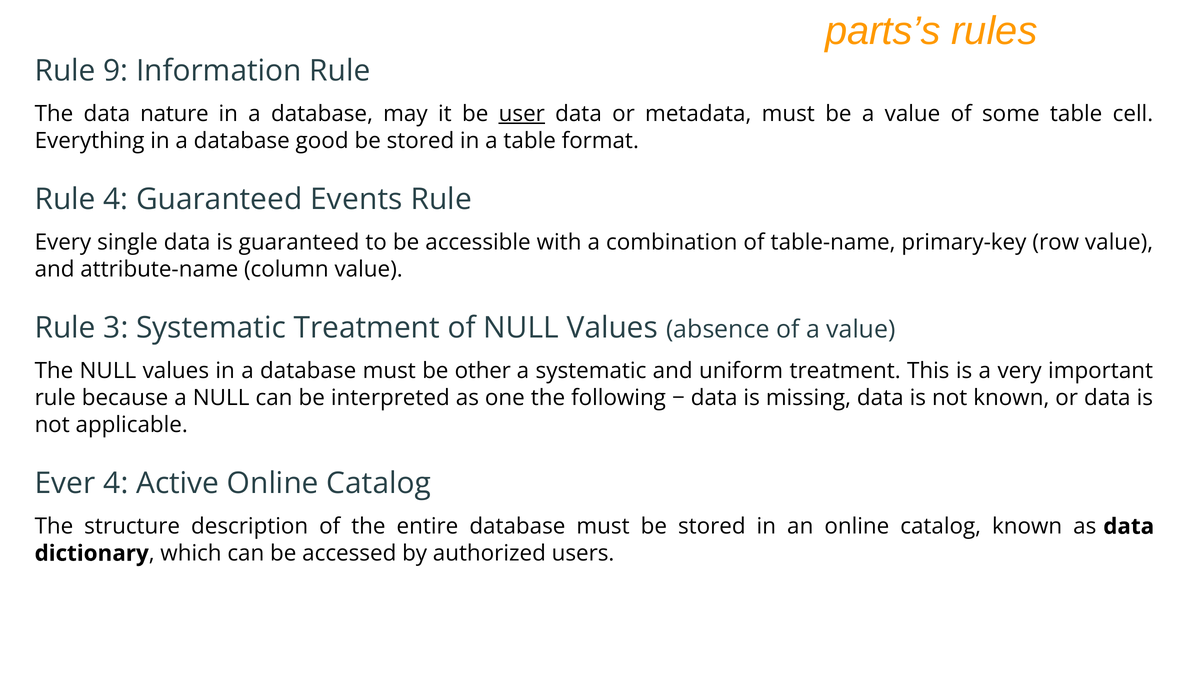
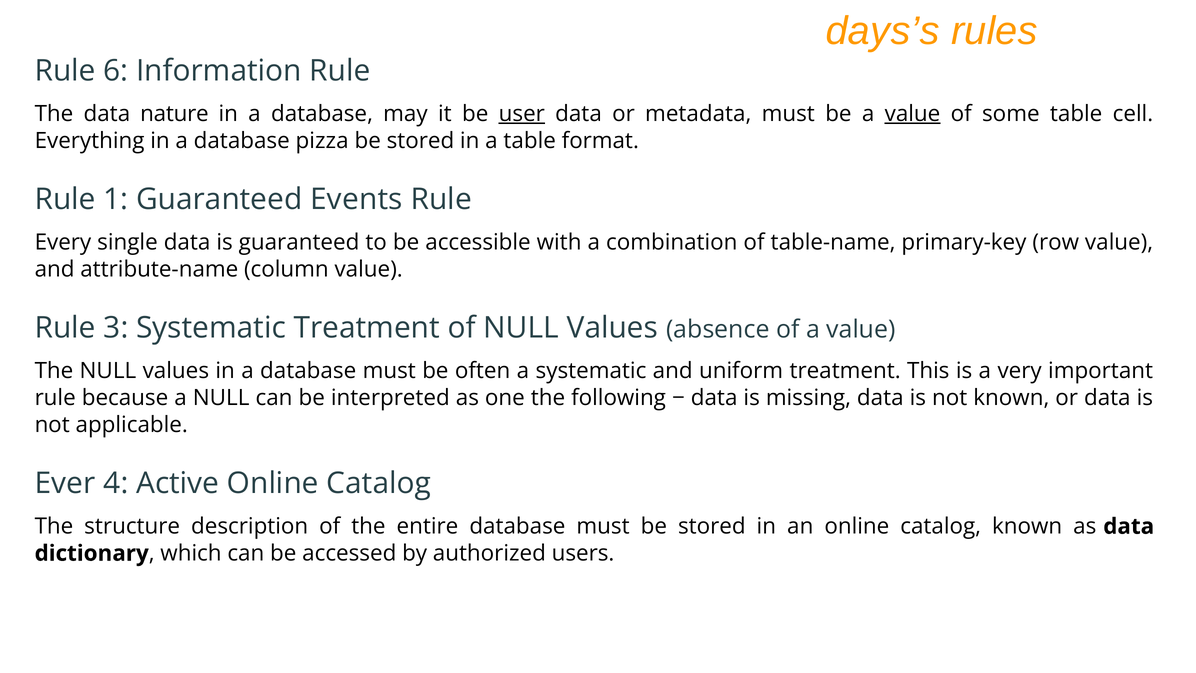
parts’s: parts’s -> days’s
9: 9 -> 6
value at (913, 114) underline: none -> present
good: good -> pizza
Rule 4: 4 -> 1
other: other -> often
